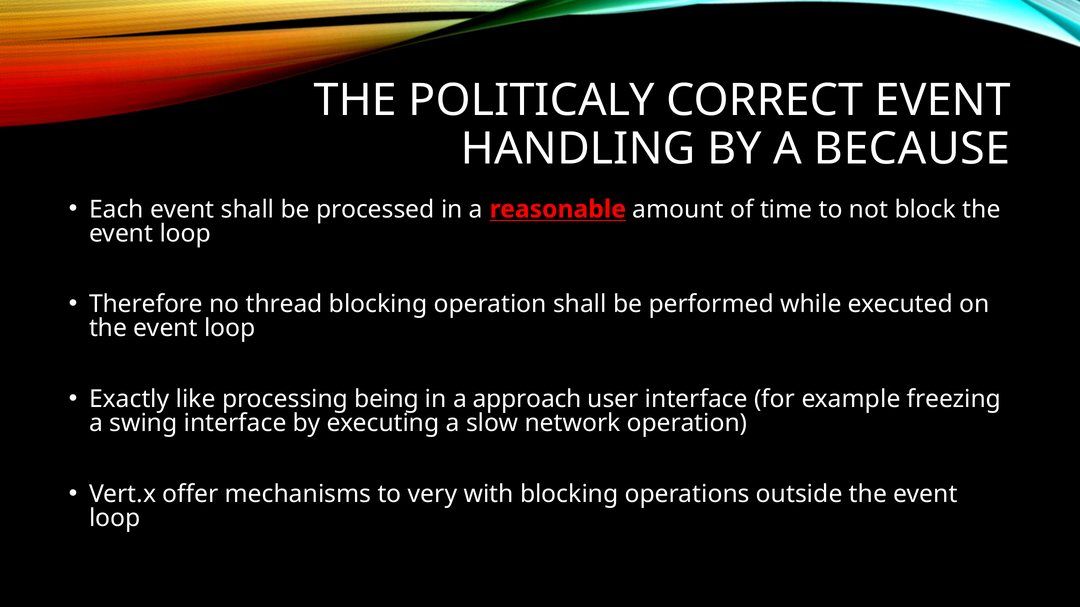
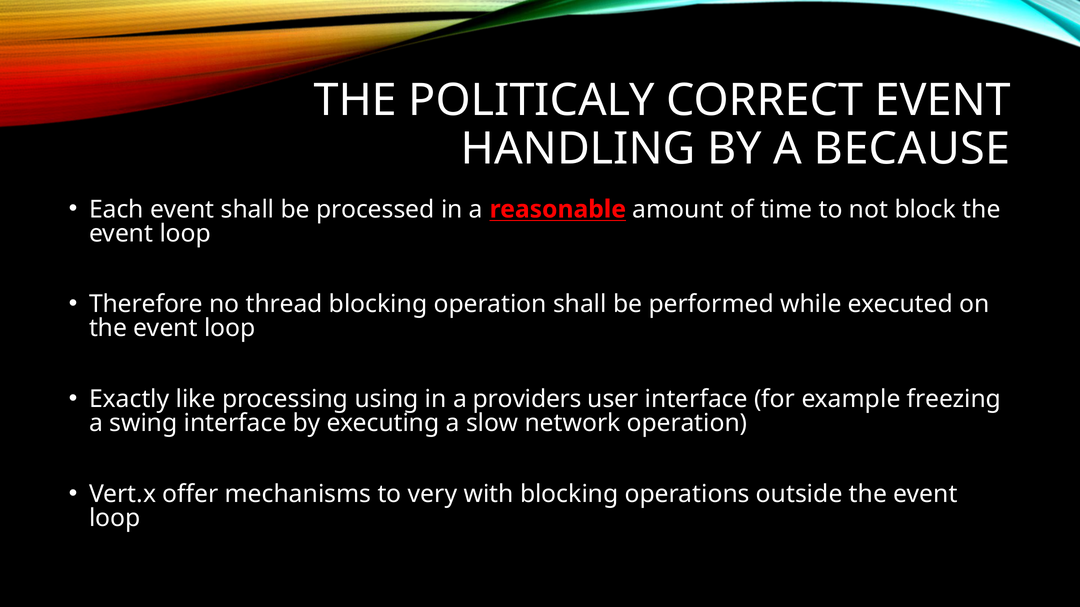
being: being -> using
approach: approach -> providers
